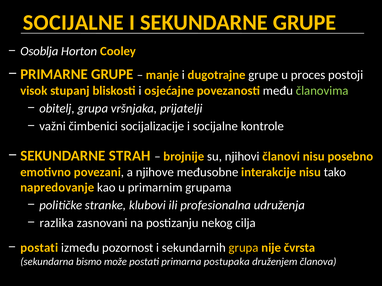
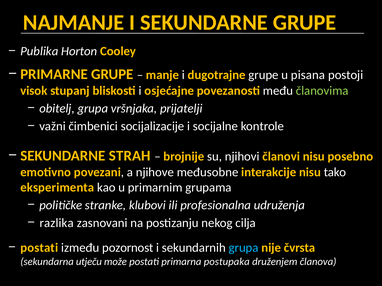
SOCIJALNE at (73, 23): SOCIJALNE -> NAJMANJE
Osoblja: Osoblja -> Publika
proces: proces -> pisana
napredovanje: napredovanje -> eksperimenta
grupa at (244, 248) colour: yellow -> light blue
bismo: bismo -> utječu
